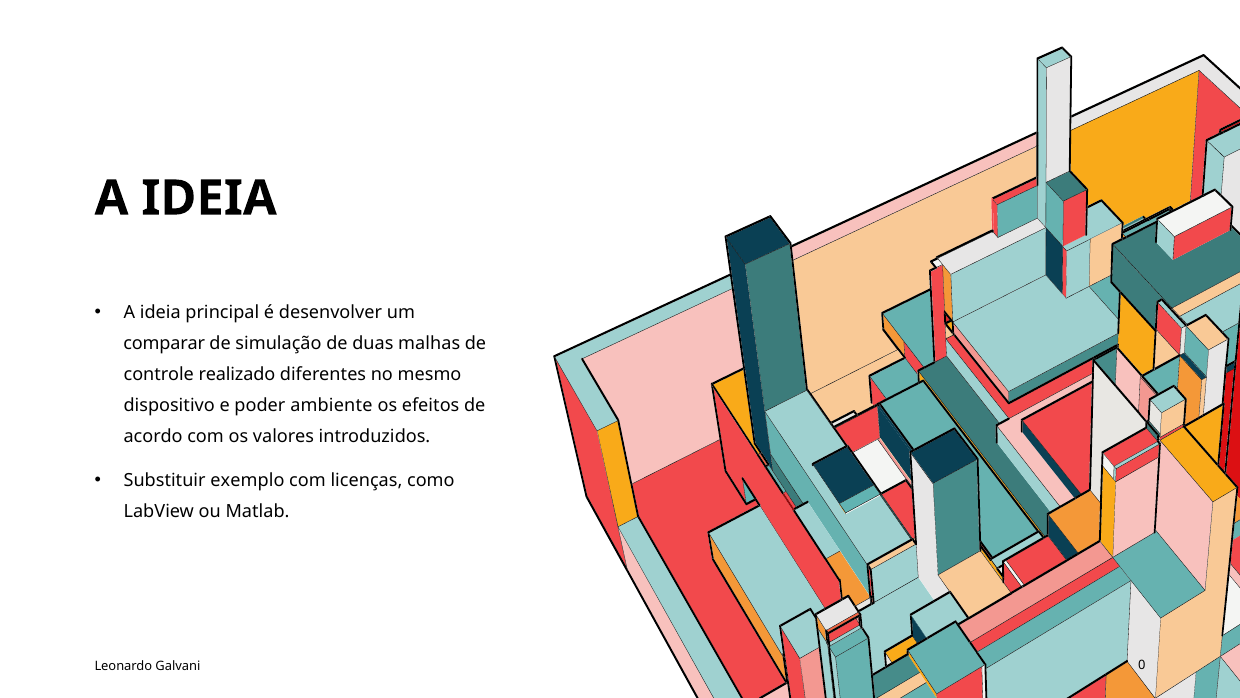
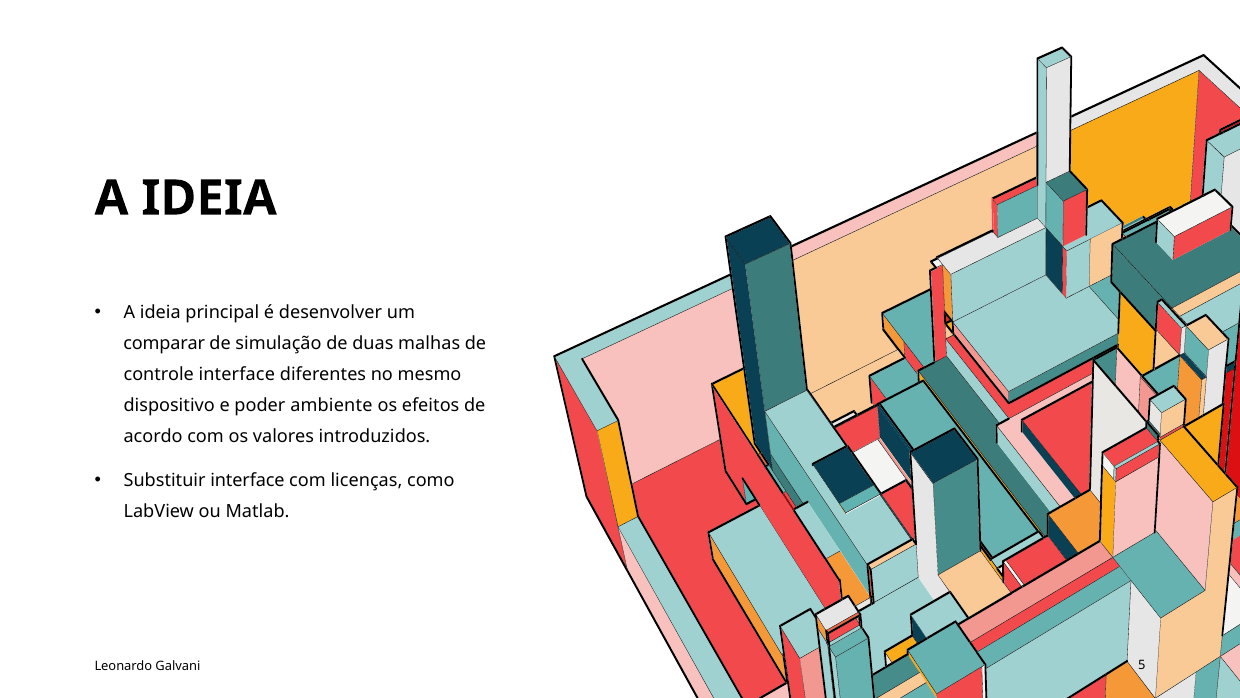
controle realizado: realizado -> interface
Substituir exemplo: exemplo -> interface
0: 0 -> 5
